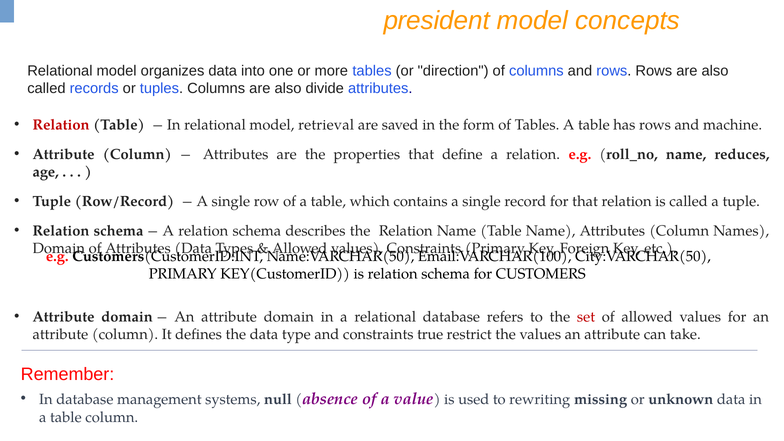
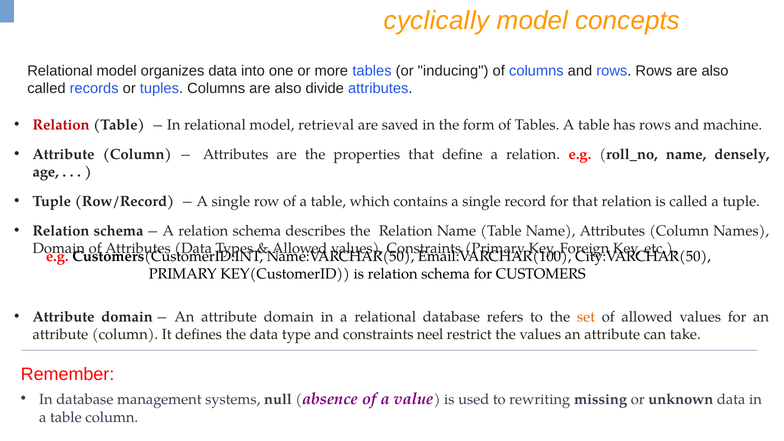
president: president -> cyclically
direction: direction -> inducing
reduces: reduces -> densely
set colour: red -> orange
true: true -> neel
